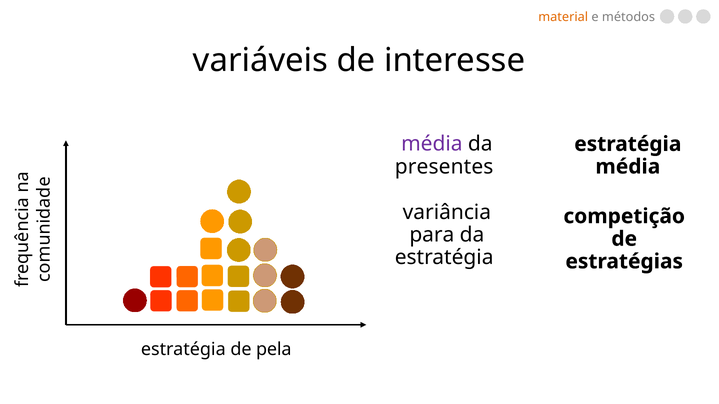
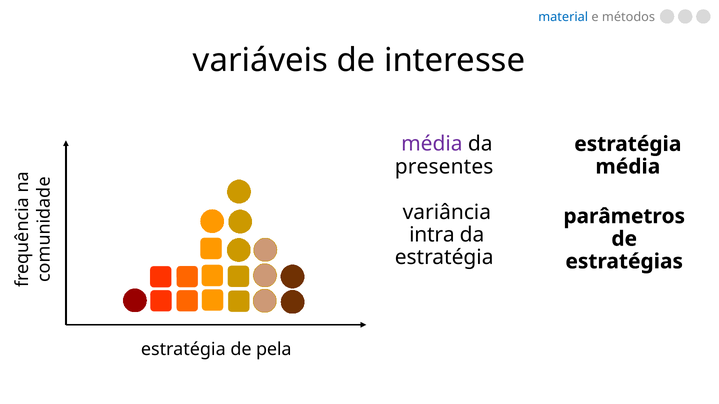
material colour: orange -> blue
competição: competição -> parâmetros
para: para -> intra
